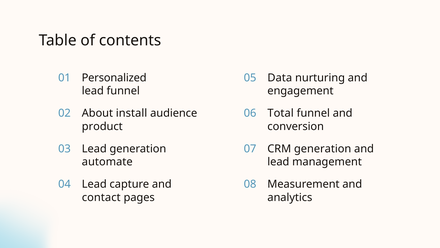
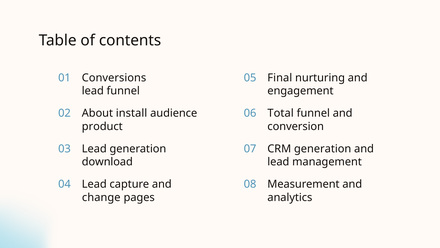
Personalized: Personalized -> Conversions
Data: Data -> Final
automate: automate -> download
contact: contact -> change
